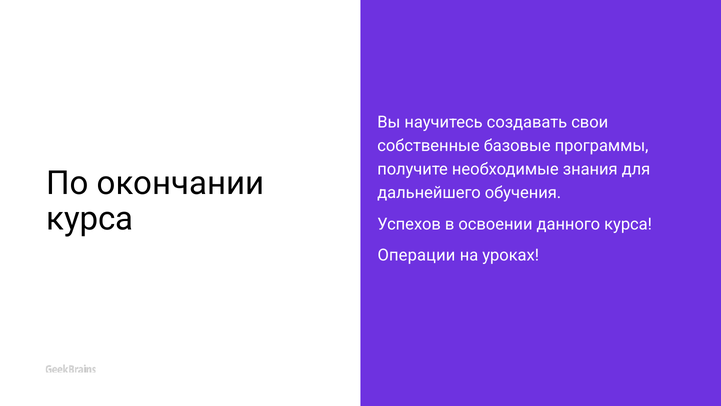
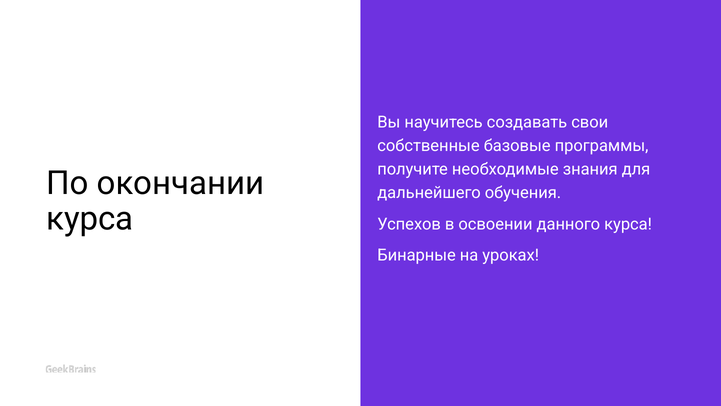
Операции: Операции -> Бинарные
